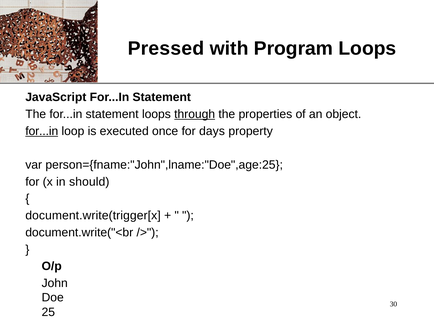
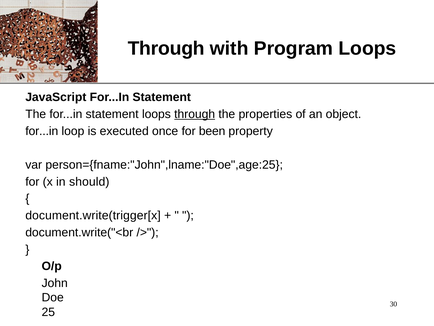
Pressed at (166, 48): Pressed -> Through
for...in at (42, 131) underline: present -> none
days: days -> been
